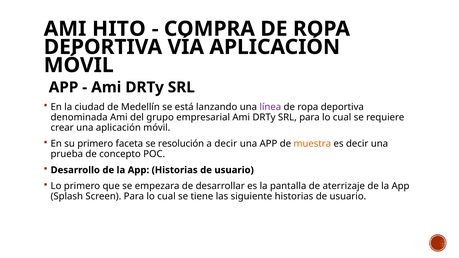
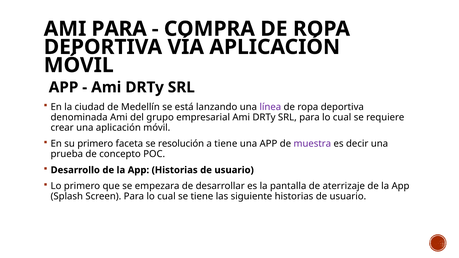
AMI HITO: HITO -> PARA
a decir: decir -> tiene
muestra colour: orange -> purple
